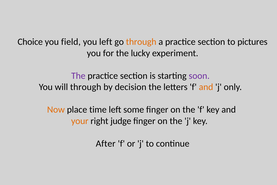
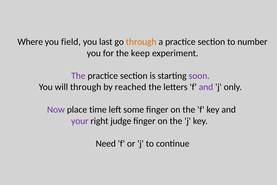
Choice: Choice -> Where
you left: left -> last
pictures: pictures -> number
lucky: lucky -> keep
decision: decision -> reached
and at (206, 87) colour: orange -> purple
Now colour: orange -> purple
your colour: orange -> purple
After: After -> Need
